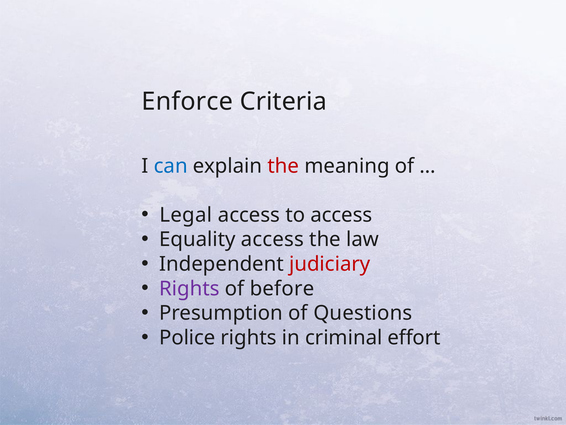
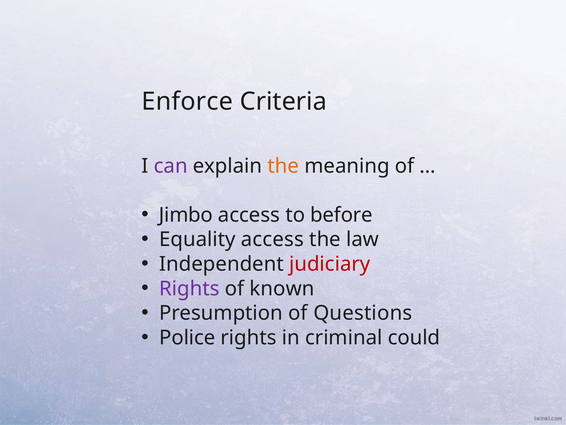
can colour: blue -> purple
the at (283, 166) colour: red -> orange
Legal: Legal -> Jimbo
to access: access -> before
before: before -> known
effort: effort -> could
